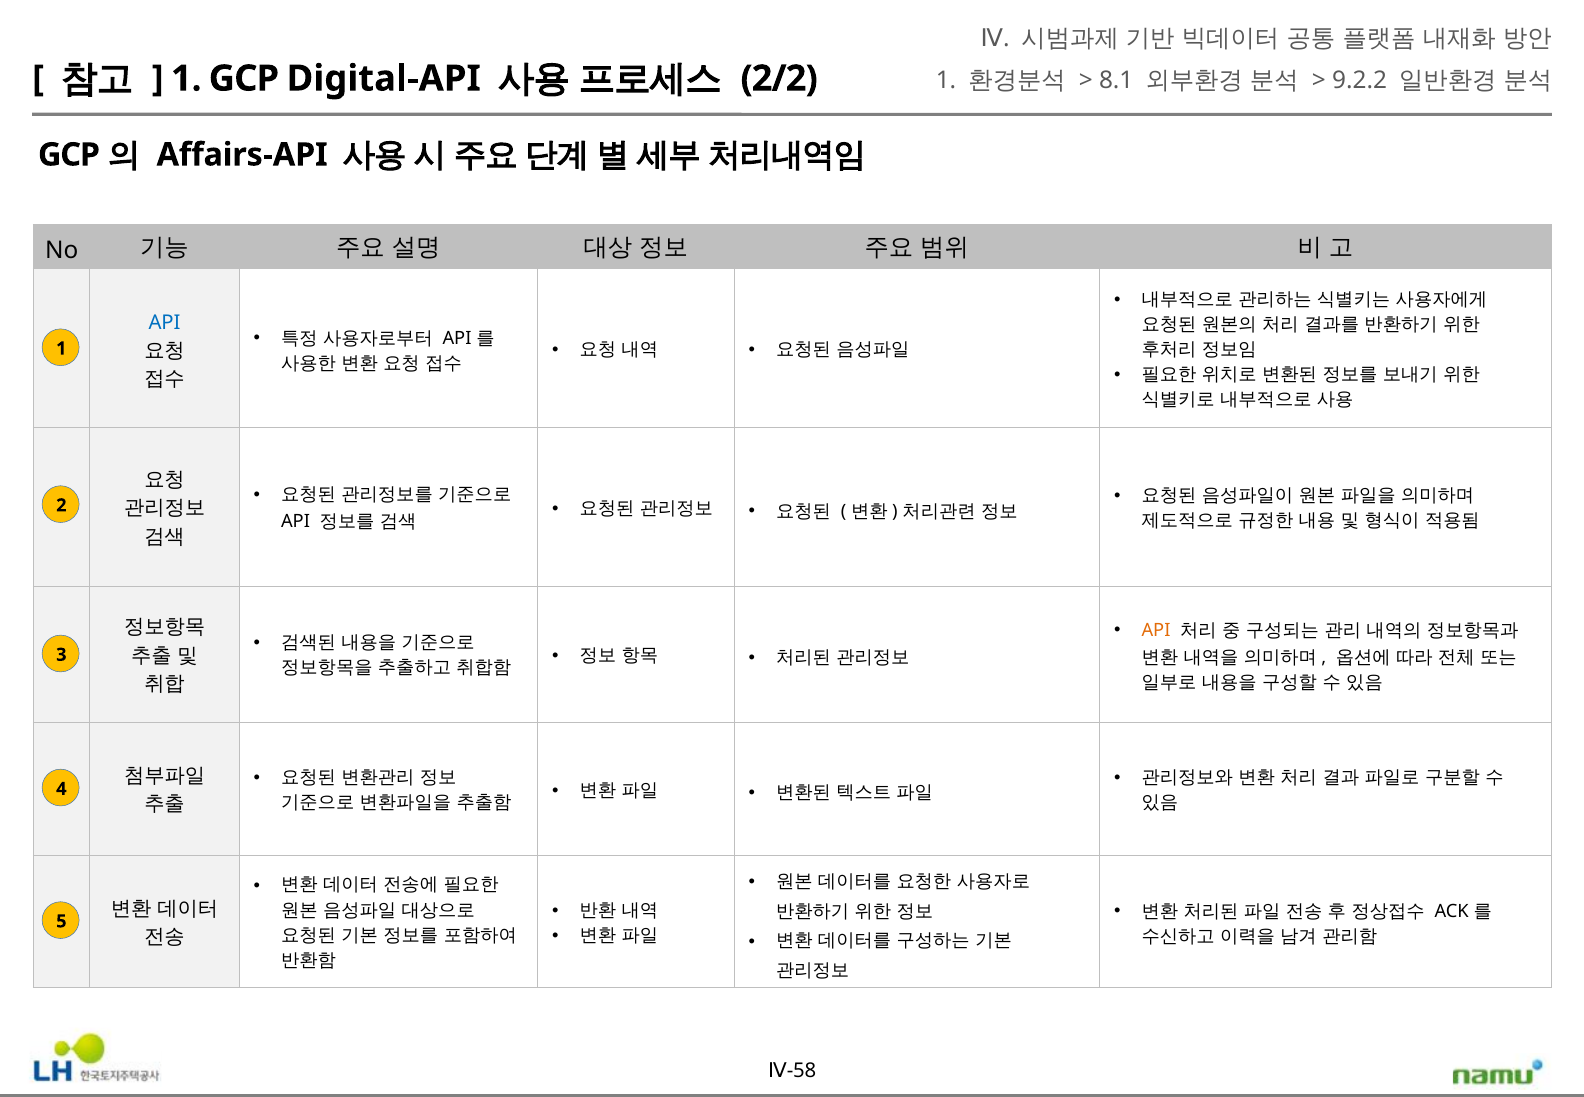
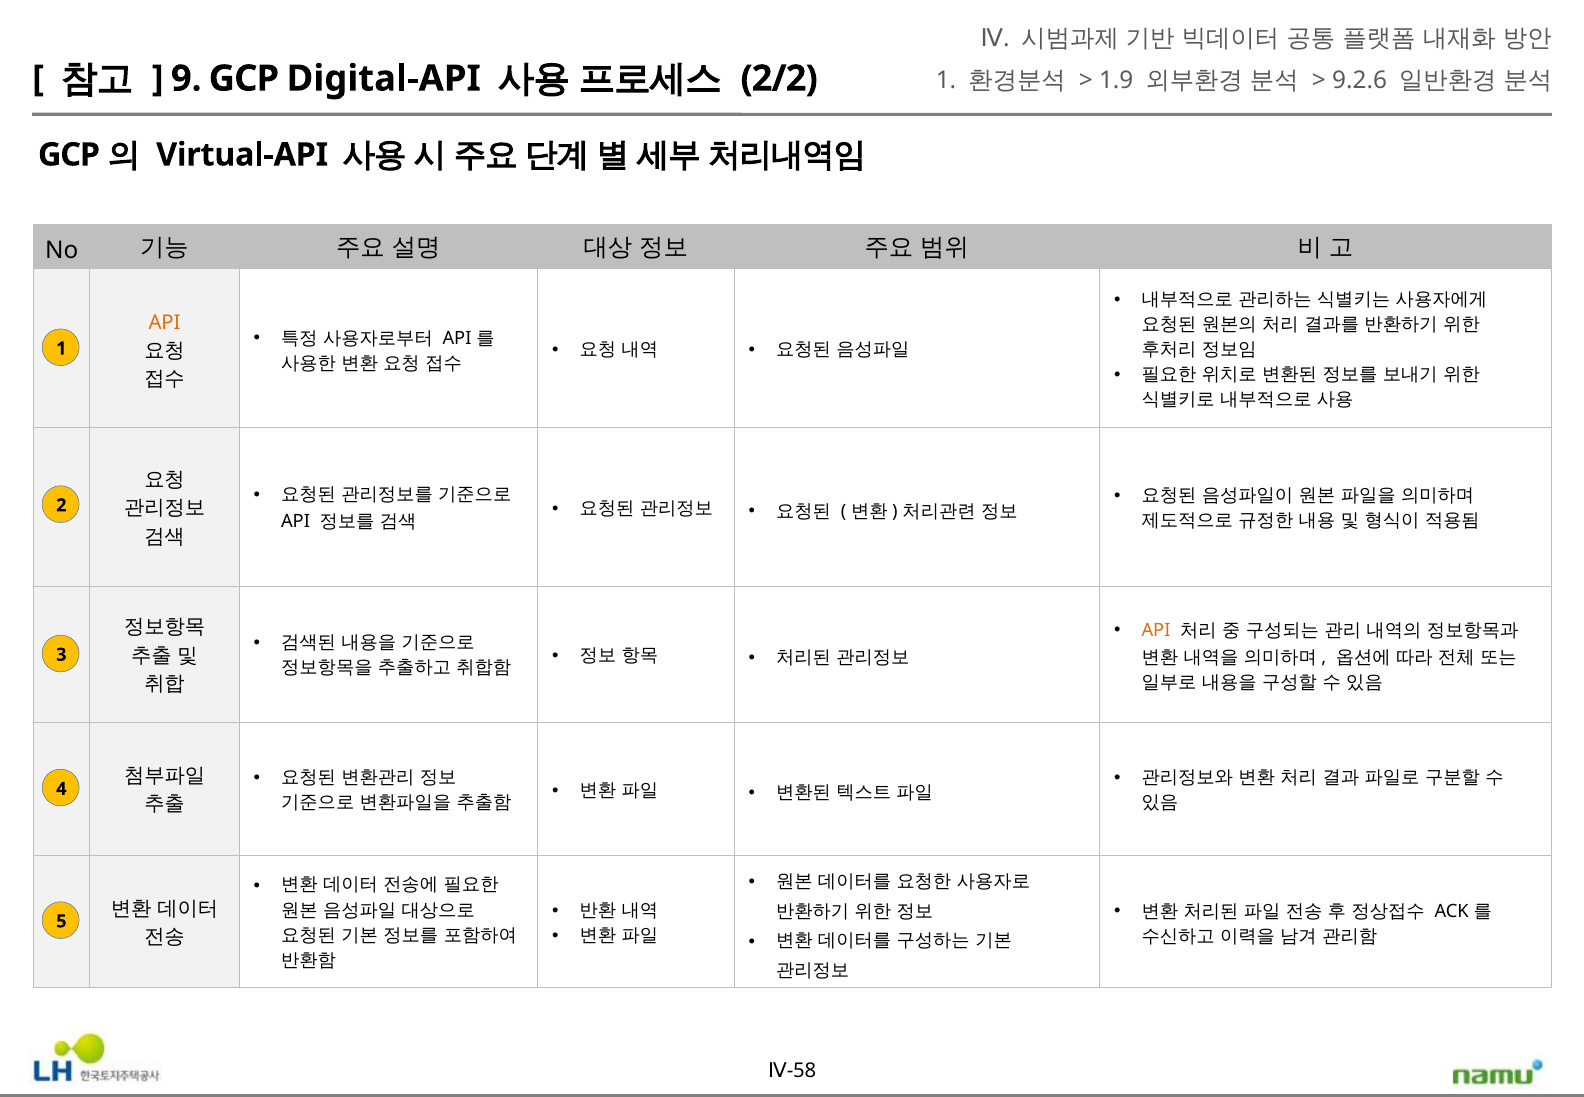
1 at (186, 79): 1 -> 9
8.1: 8.1 -> 1.9
9.2.2: 9.2.2 -> 9.2.6
Affairs-API: Affairs-API -> Virtual-API
API at (165, 323) colour: blue -> orange
